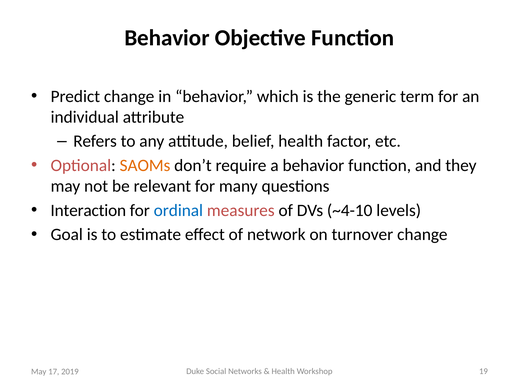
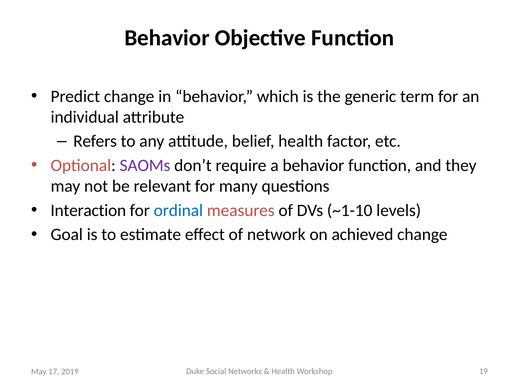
SAOMs colour: orange -> purple
~4-10: ~4-10 -> ~1-10
turnover: turnover -> achieved
